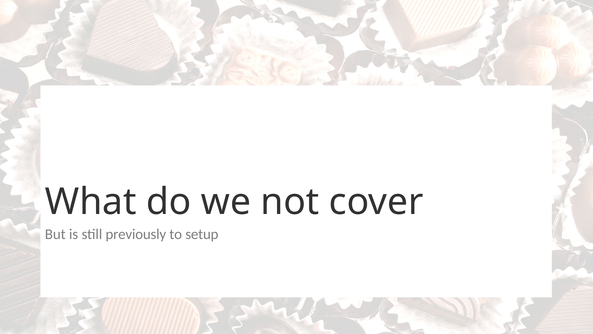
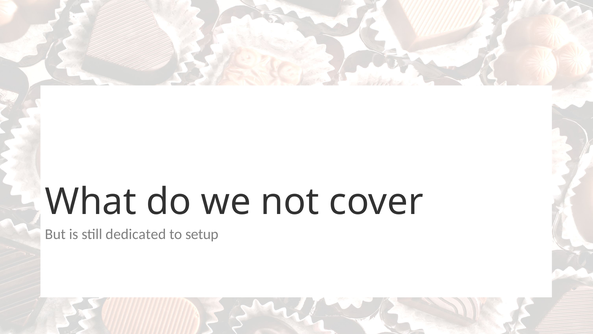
previously: previously -> dedicated
